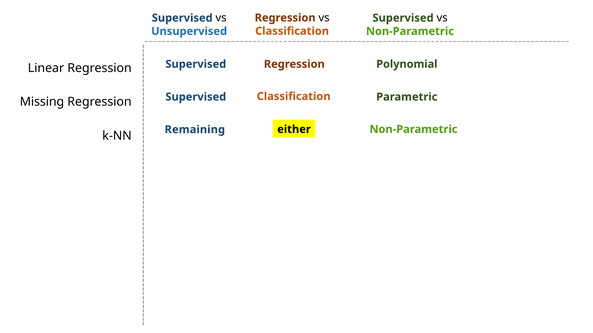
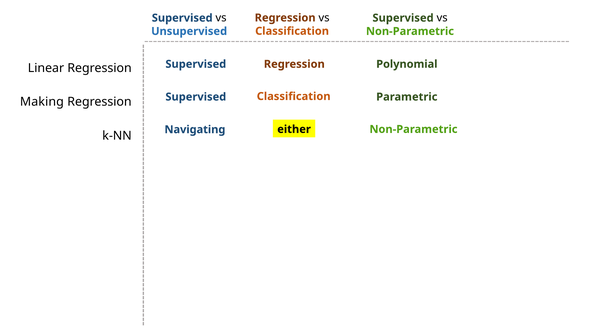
Missing: Missing -> Making
Remaining: Remaining -> Navigating
